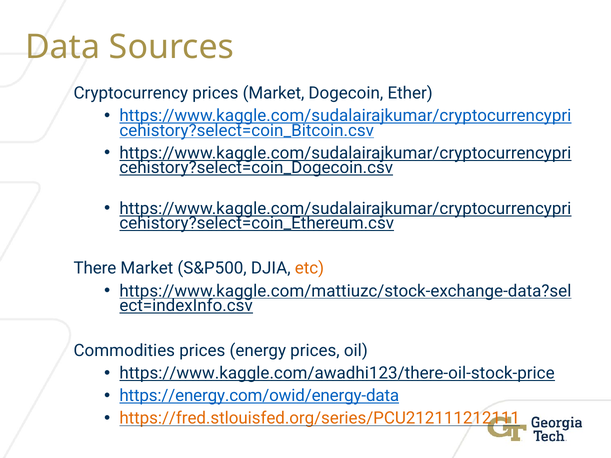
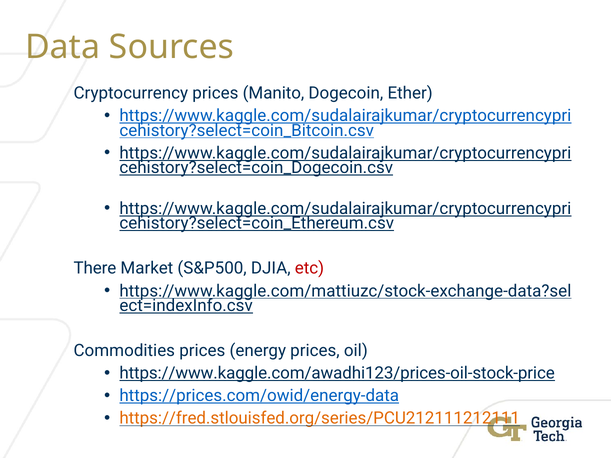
prices Market: Market -> Manito
etc colour: orange -> red
https://www.kaggle.com/awadhi123/there-oil-stock-price: https://www.kaggle.com/awadhi123/there-oil-stock-price -> https://www.kaggle.com/awadhi123/prices-oil-stock-price
https://energy.com/owid/energy-data: https://energy.com/owid/energy-data -> https://prices.com/owid/energy-data
